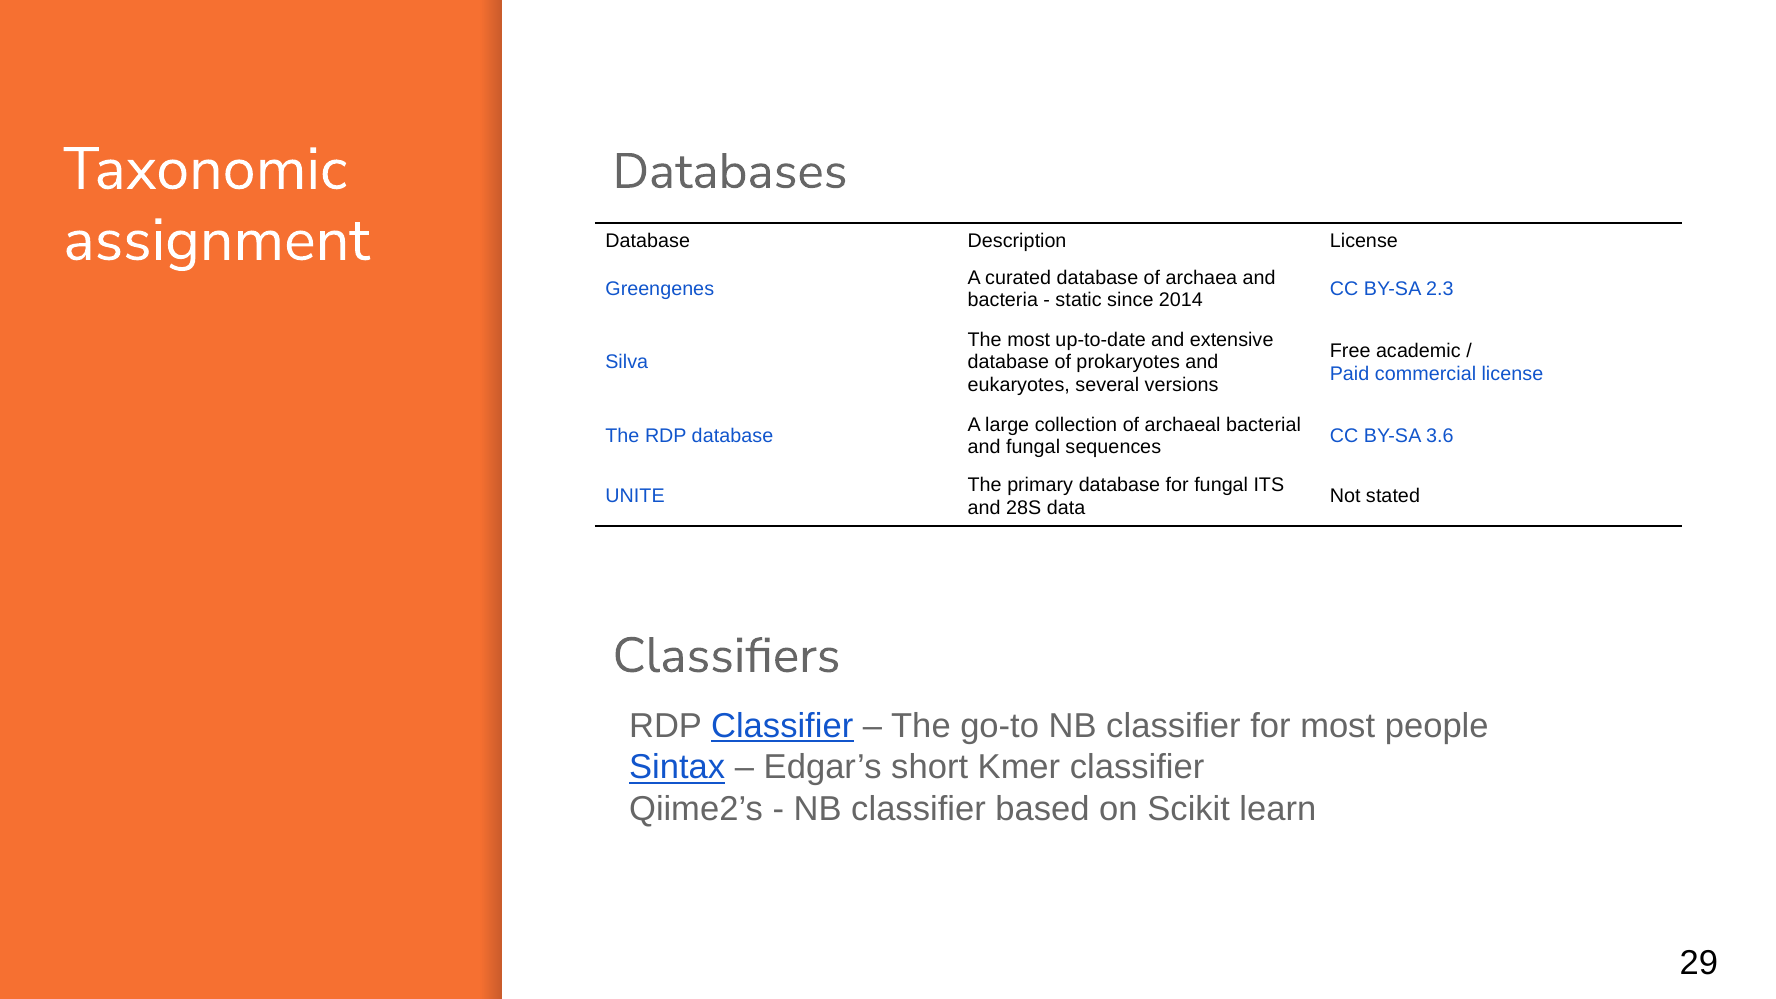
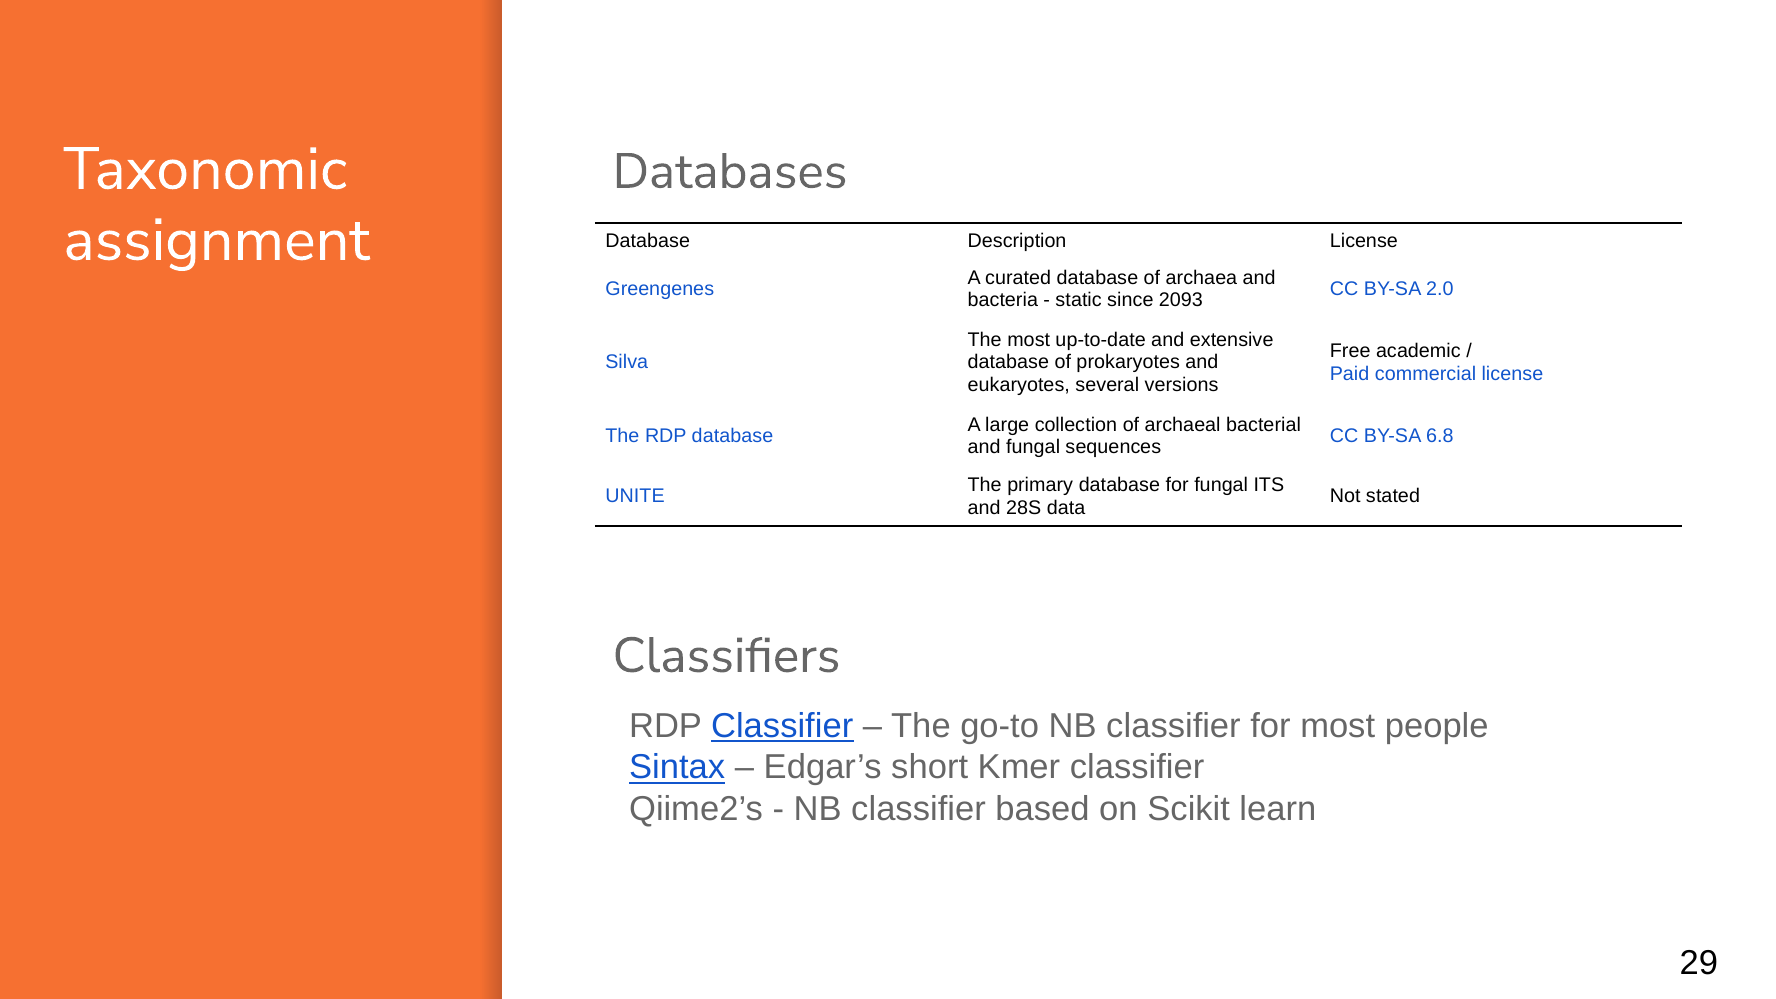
2.3: 2.3 -> 2.0
2014: 2014 -> 2093
3.6: 3.6 -> 6.8
